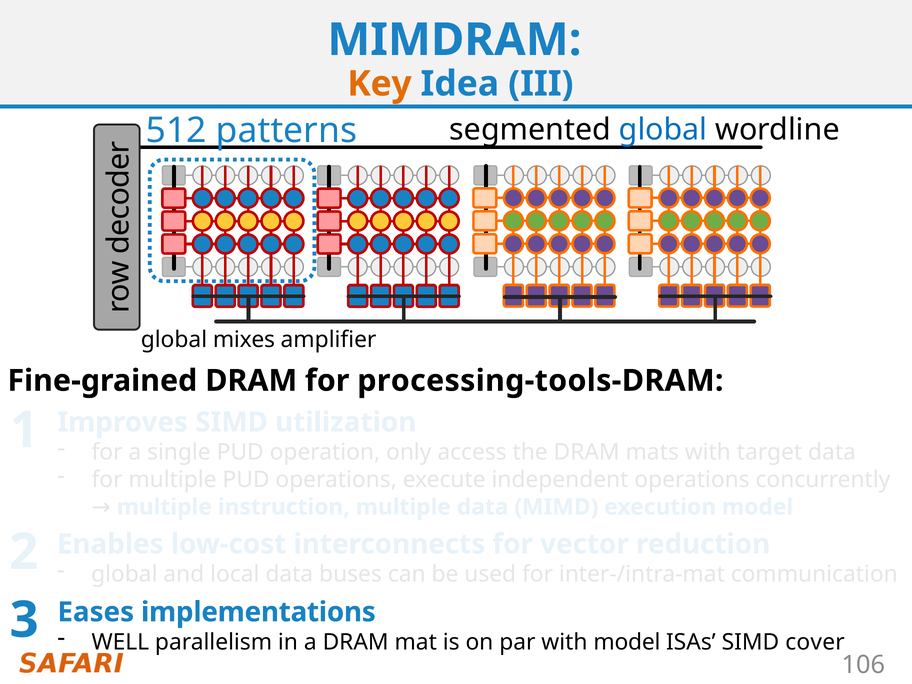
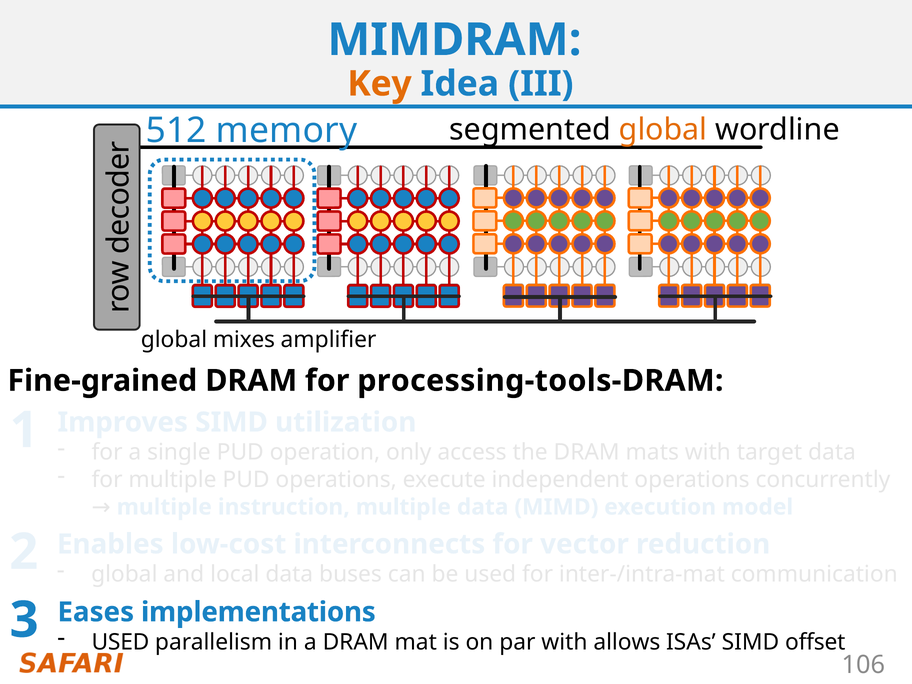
patterns: patterns -> memory
global at (663, 130) colour: blue -> orange
WELL at (120, 642): WELL -> USED
with model: model -> allows
cover: cover -> offset
